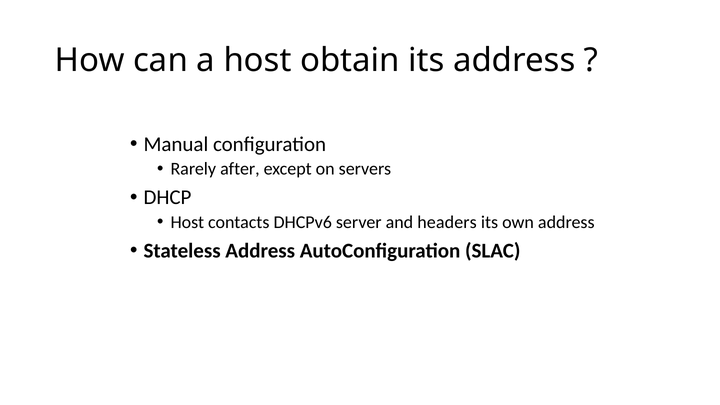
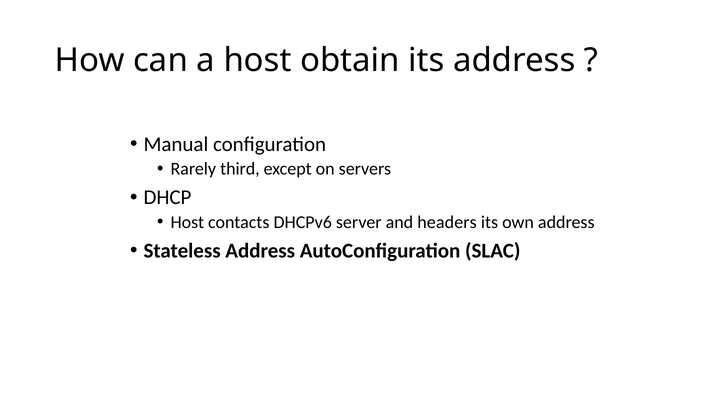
after: after -> third
